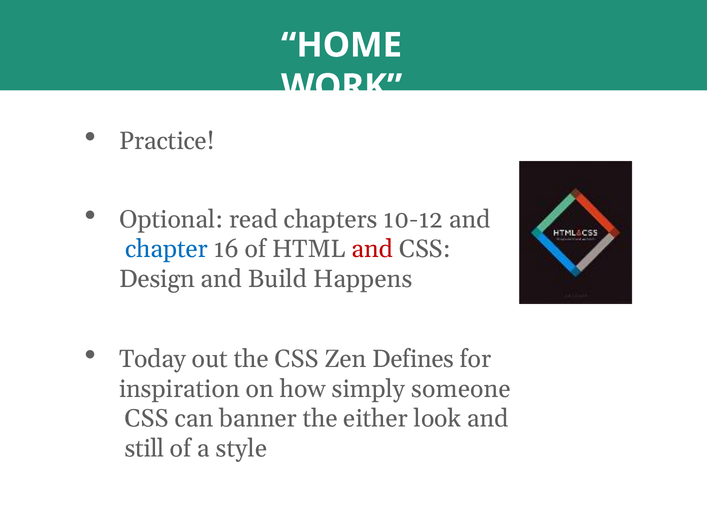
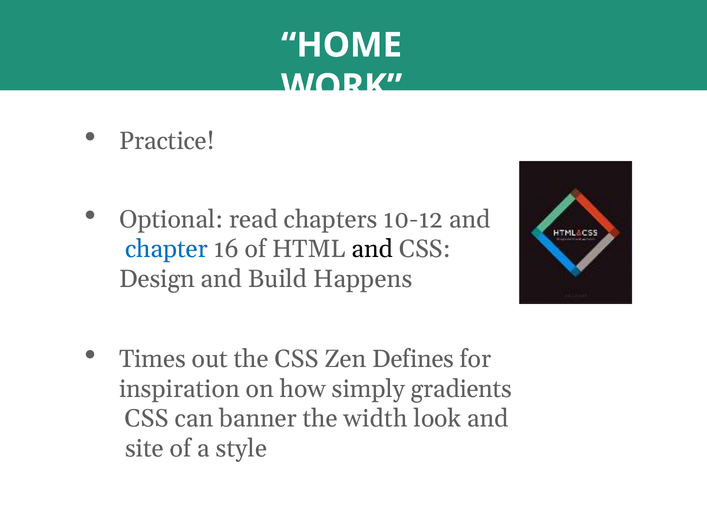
and at (372, 249) colour: red -> black
Today: Today -> Times
someone: someone -> gradients
either: either -> width
still: still -> site
